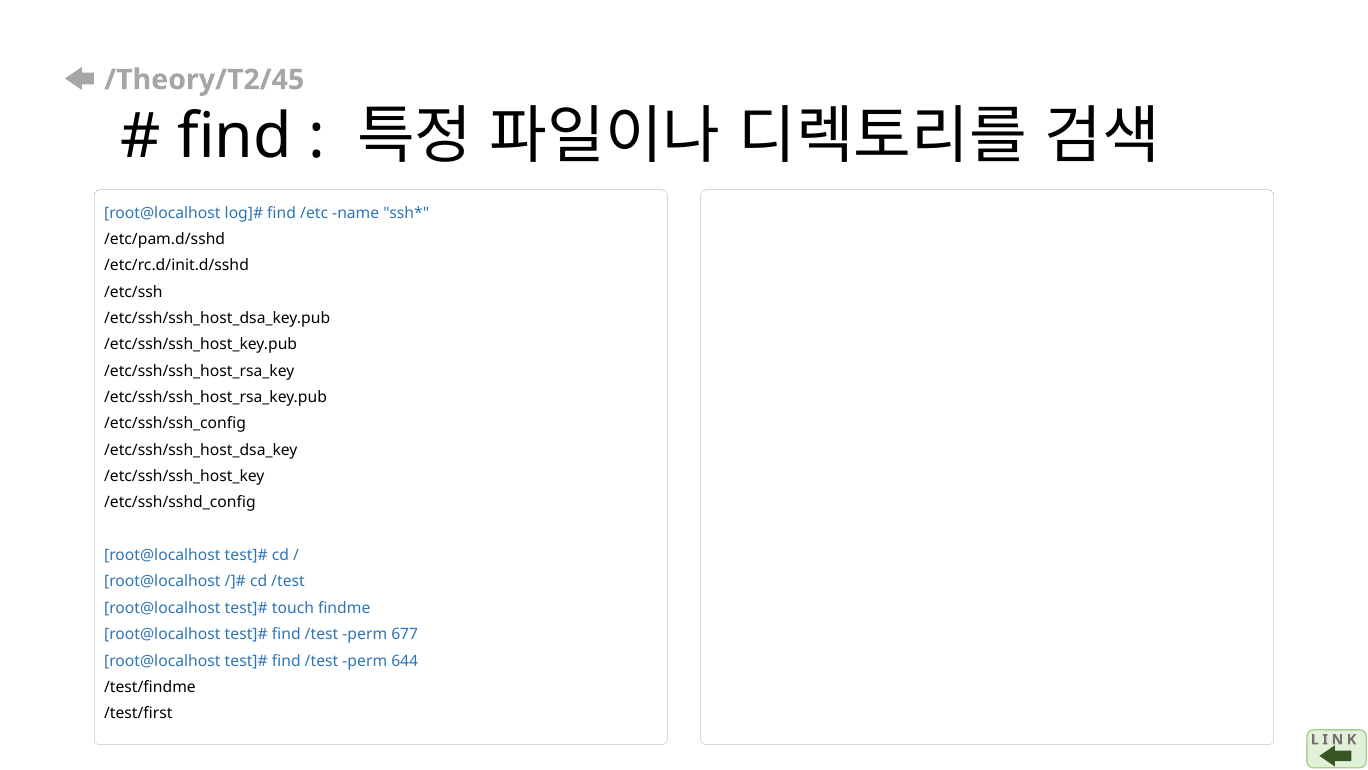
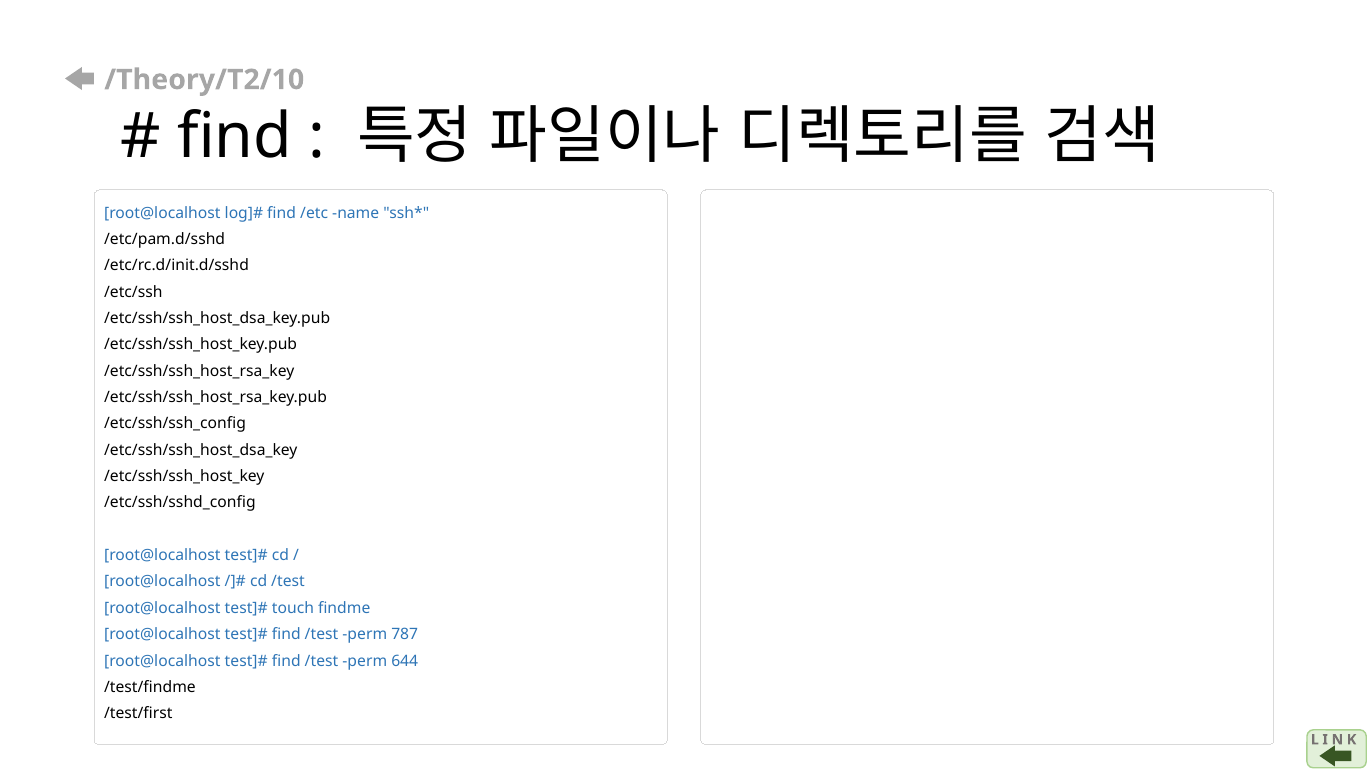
/Theory/T2/45: /Theory/T2/45 -> /Theory/T2/10
677: 677 -> 787
